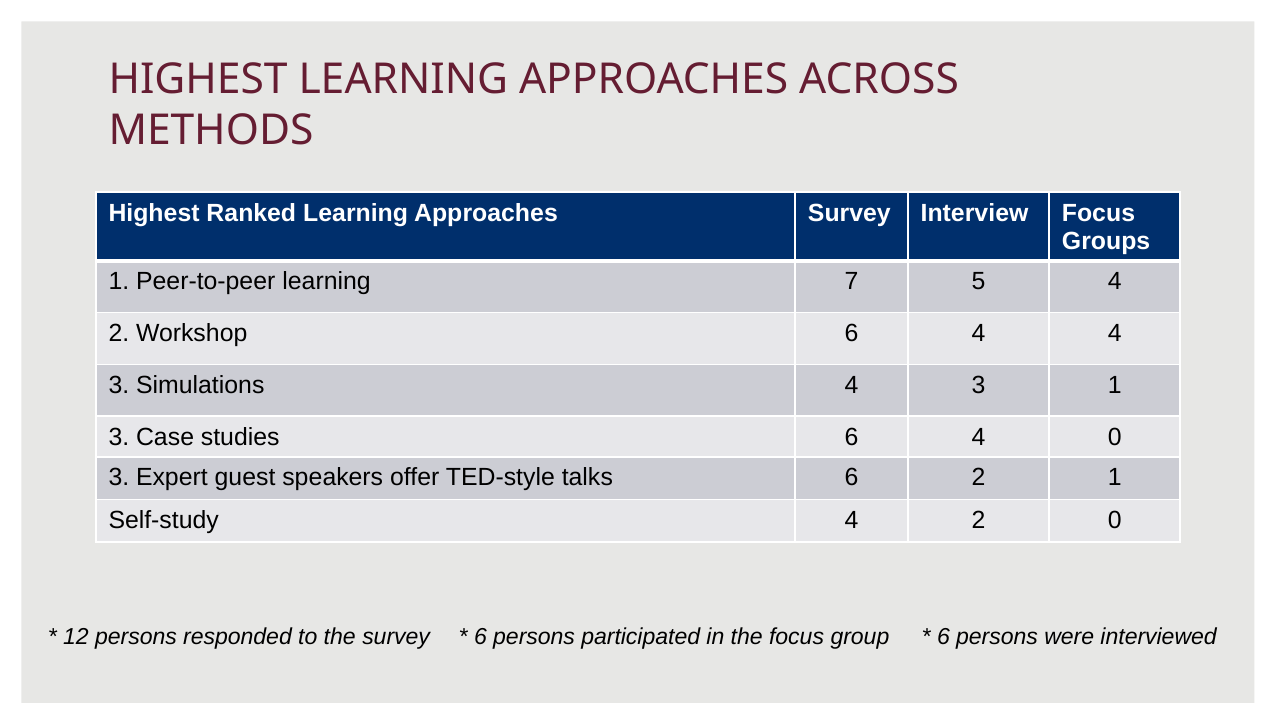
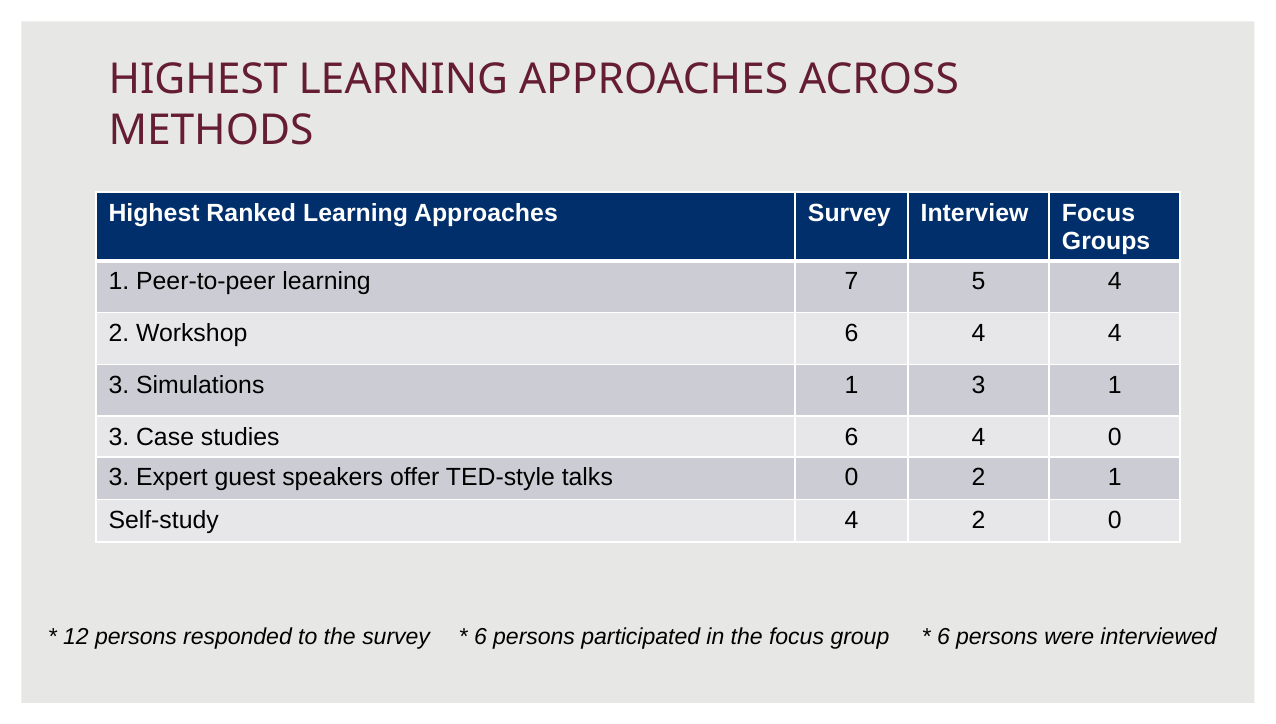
Simulations 4: 4 -> 1
talks 6: 6 -> 0
